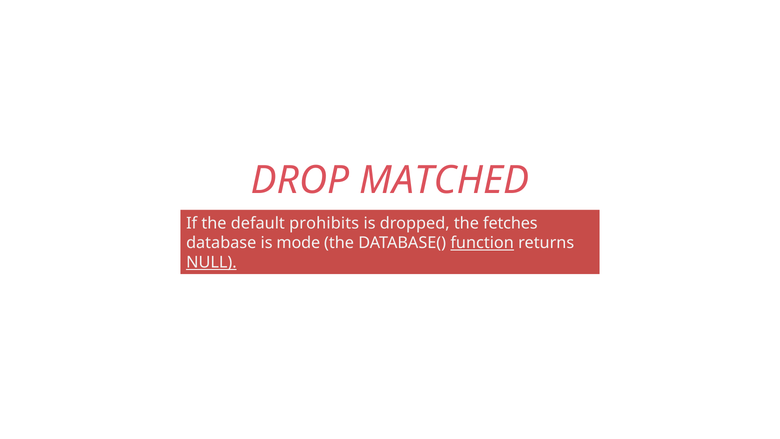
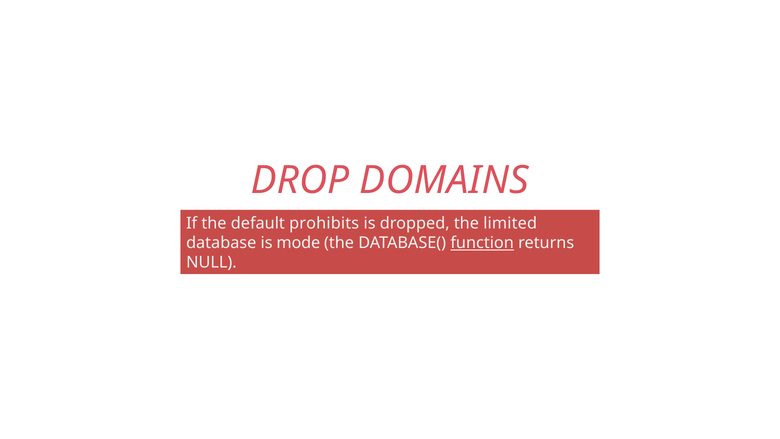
MATCHED: MATCHED -> DOMAINS
fetches: fetches -> limited
NULL underline: present -> none
